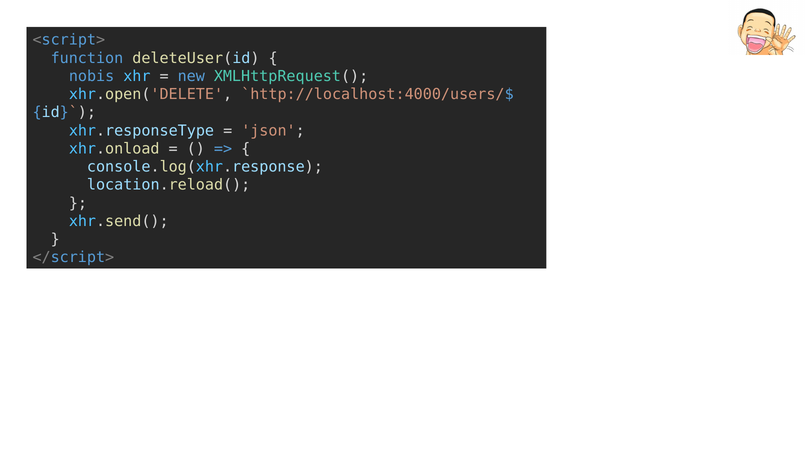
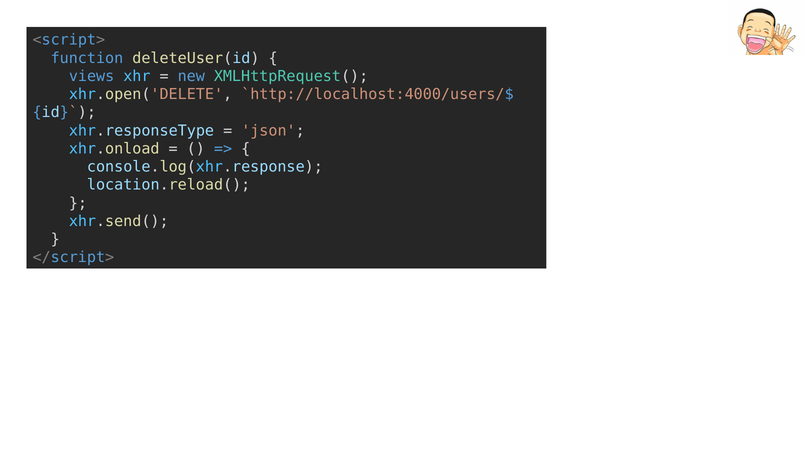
nobis: nobis -> views
